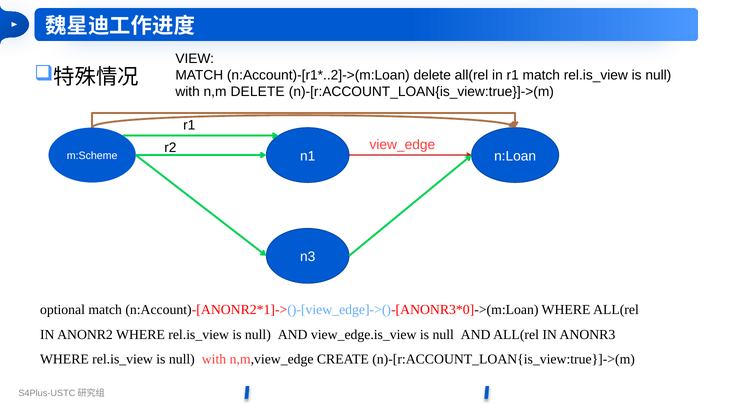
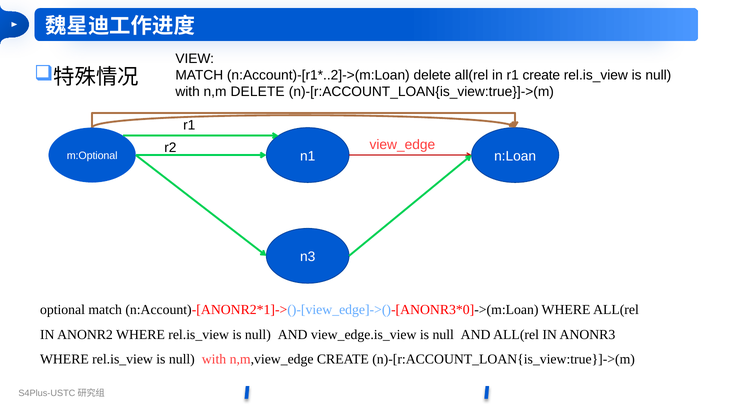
r1 match: match -> create
m:Scheme: m:Scheme -> m:Optional
